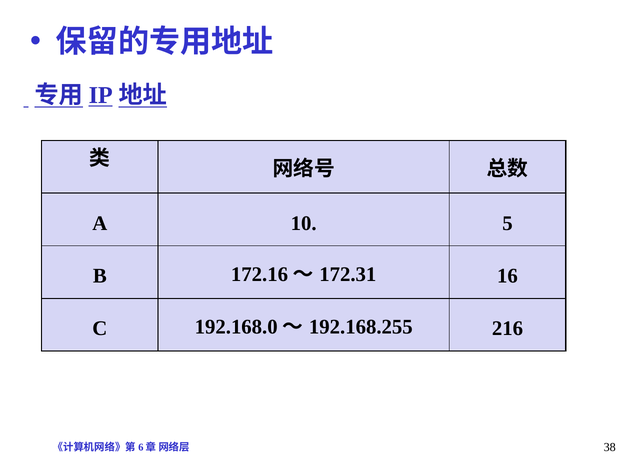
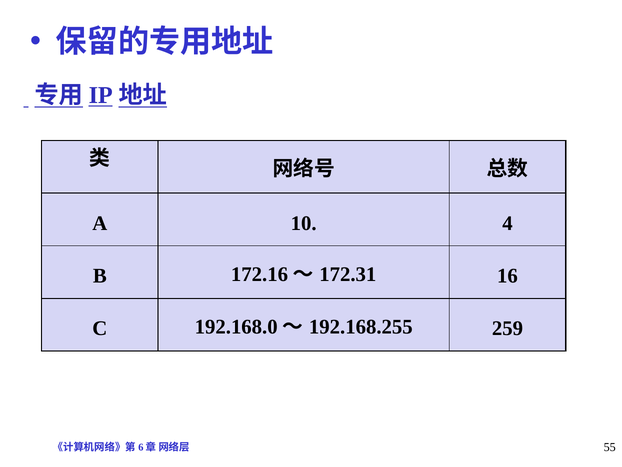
5: 5 -> 4
216: 216 -> 259
38: 38 -> 55
